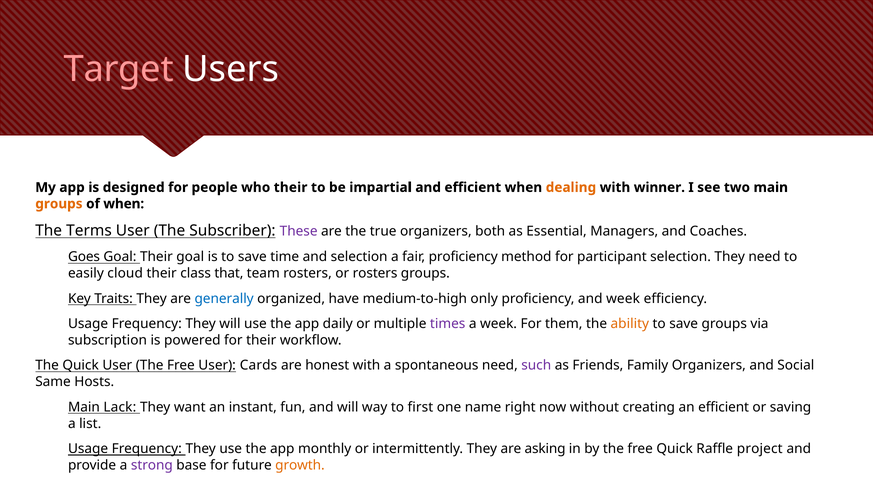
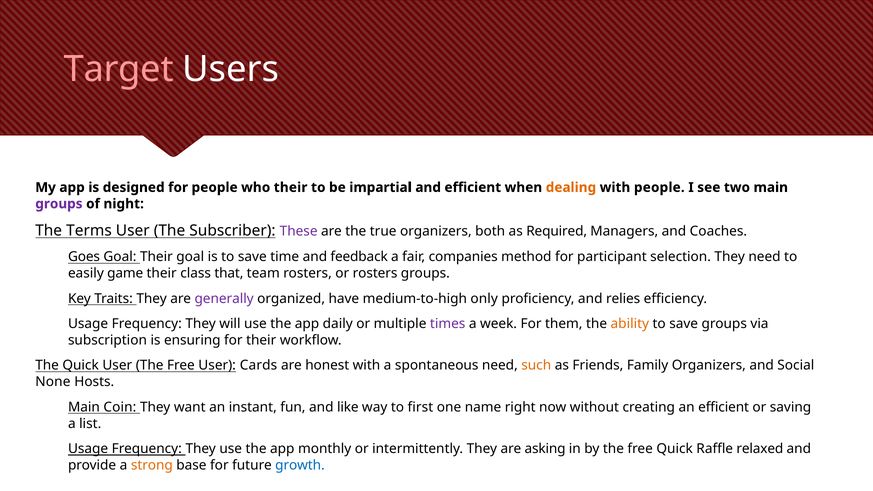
with winner: winner -> people
groups at (59, 204) colour: orange -> purple
of when: when -> night
Essential: Essential -> Required
and selection: selection -> feedback
fair proficiency: proficiency -> companies
cloud: cloud -> game
generally colour: blue -> purple
and week: week -> relies
powered: powered -> ensuring
such colour: purple -> orange
Same: Same -> None
Lack: Lack -> Coin
and will: will -> like
project: project -> relaxed
strong colour: purple -> orange
growth colour: orange -> blue
